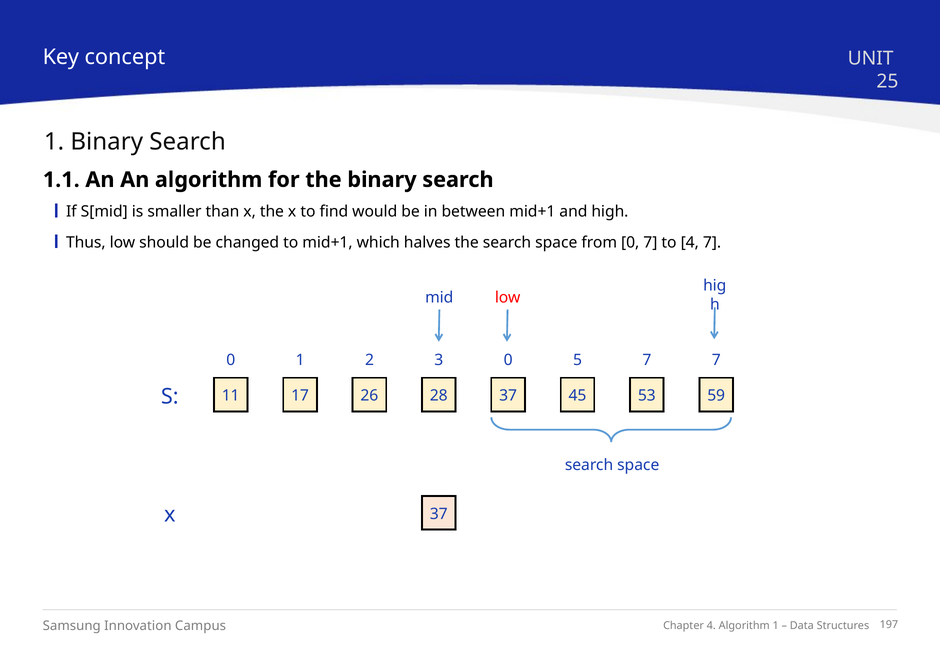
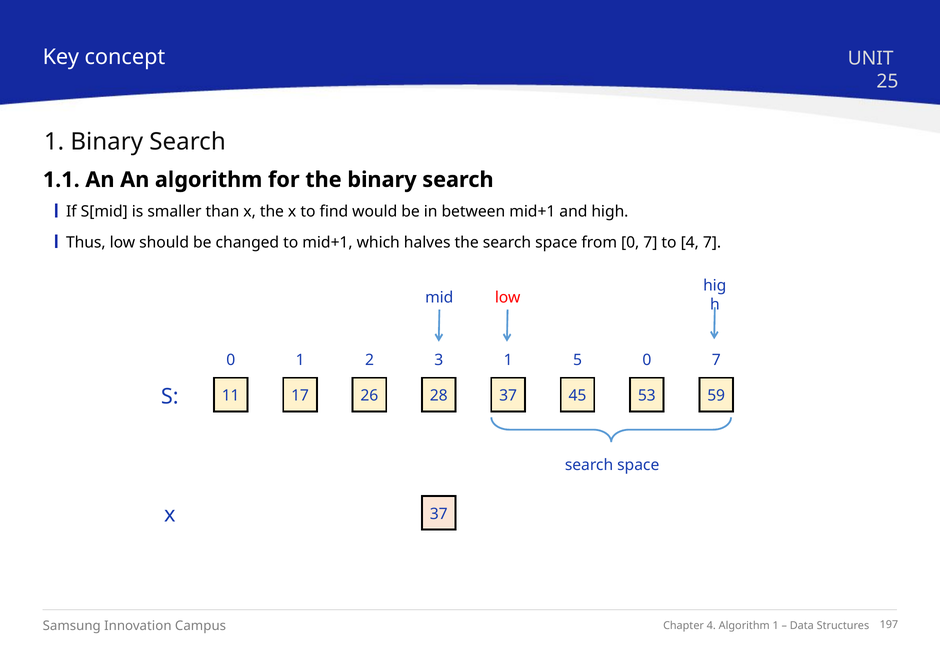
3 0: 0 -> 1
5 7: 7 -> 0
